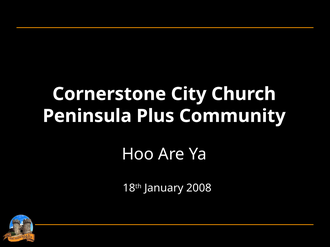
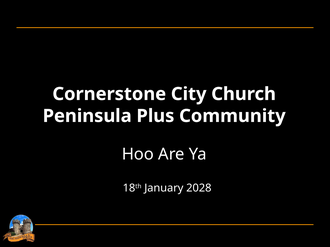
2008: 2008 -> 2028
